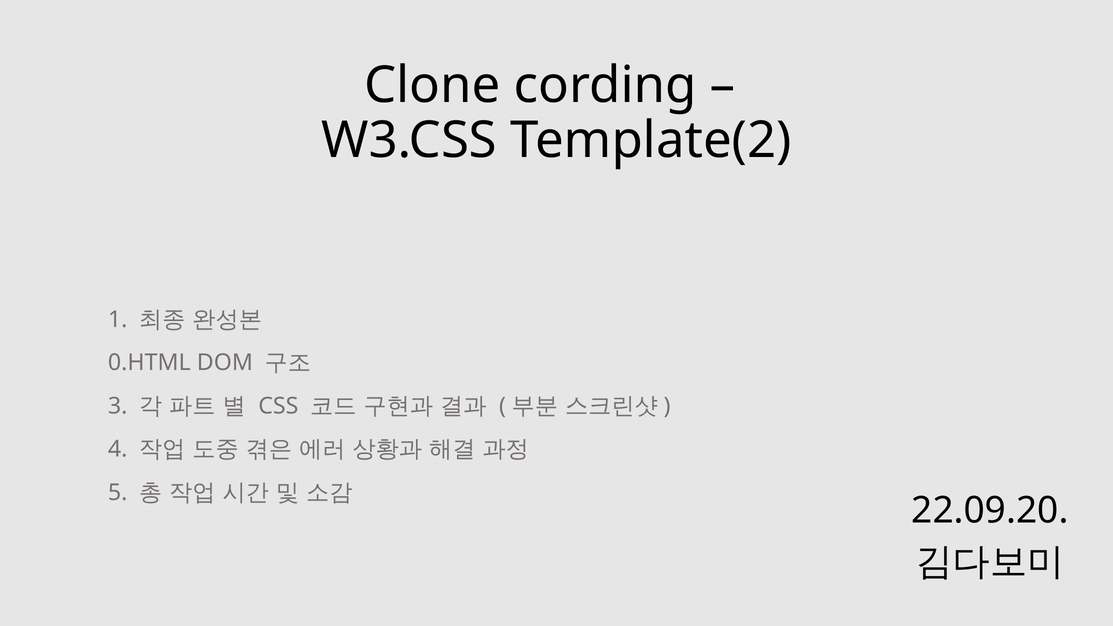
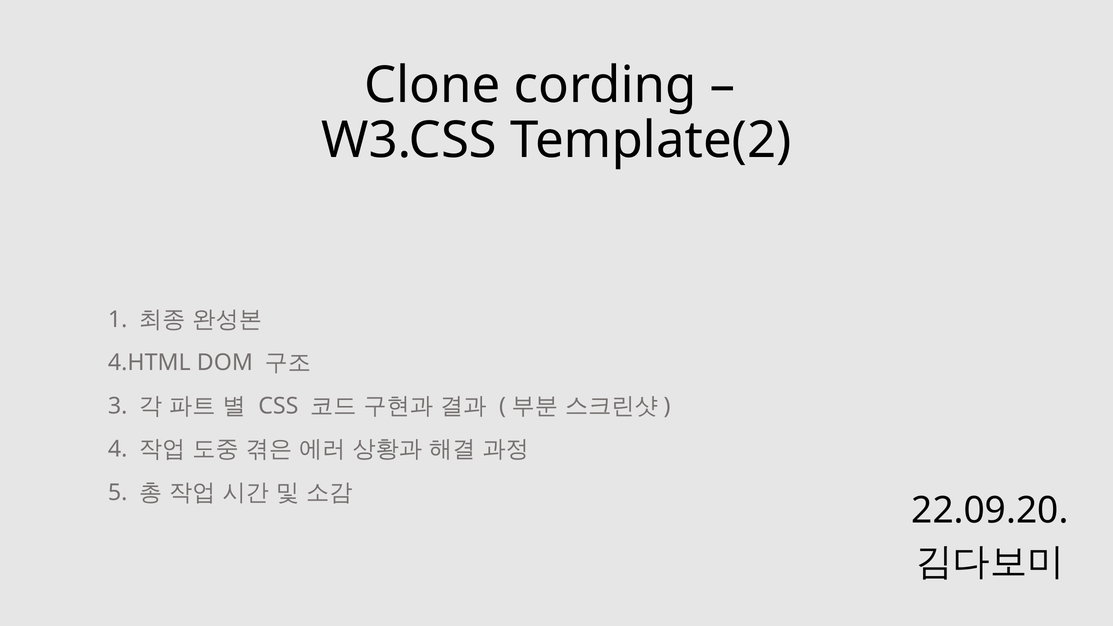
0.HTML: 0.HTML -> 4.HTML
